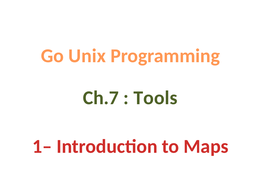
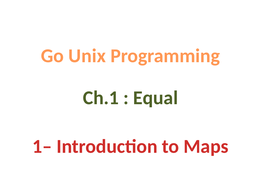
Ch.7: Ch.7 -> Ch.1
Tools: Tools -> Equal
